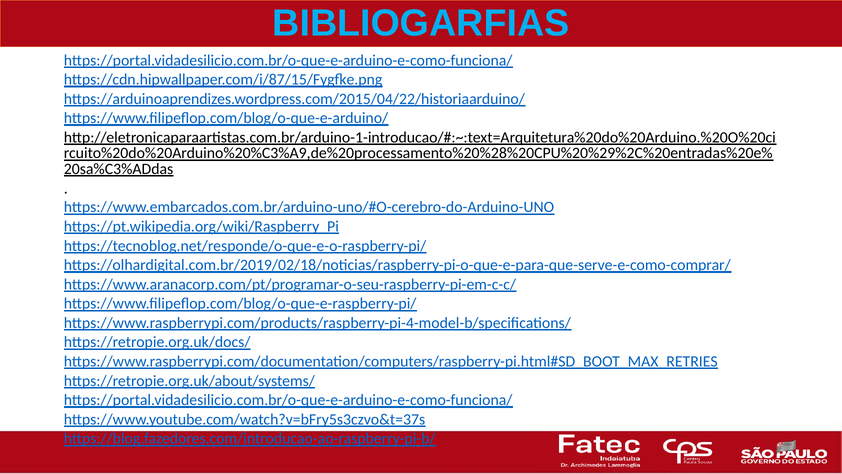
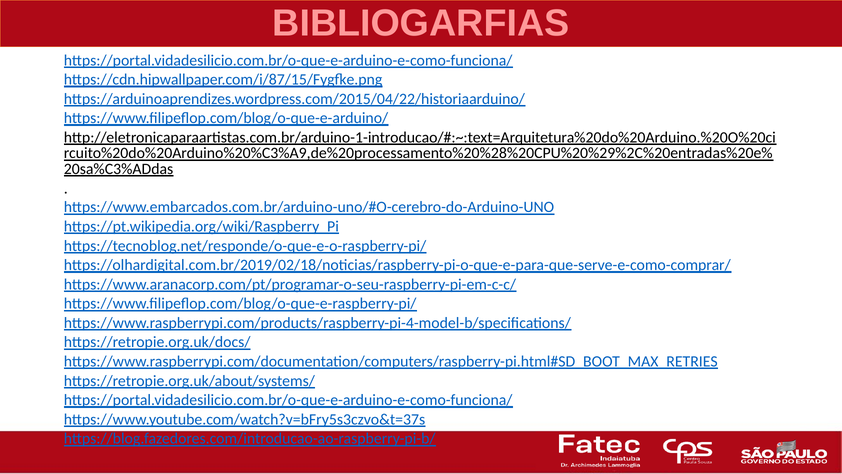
BIBLIOGARFIAS colour: light blue -> pink
